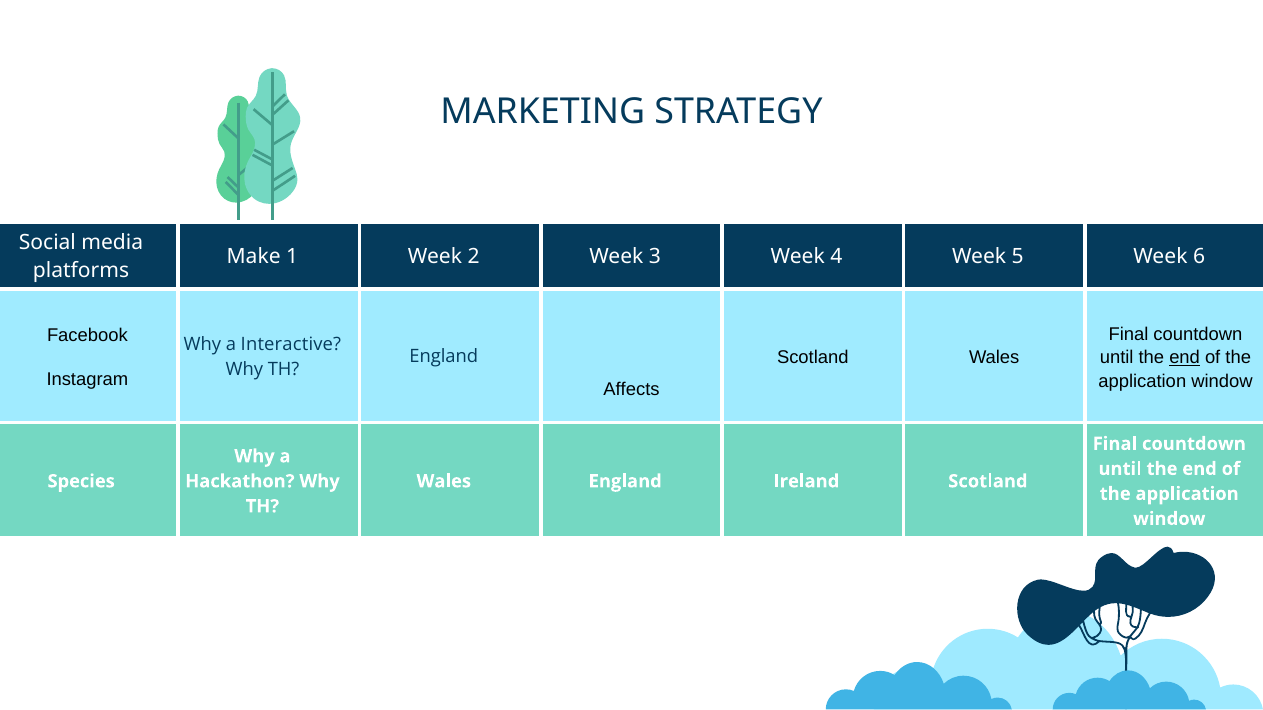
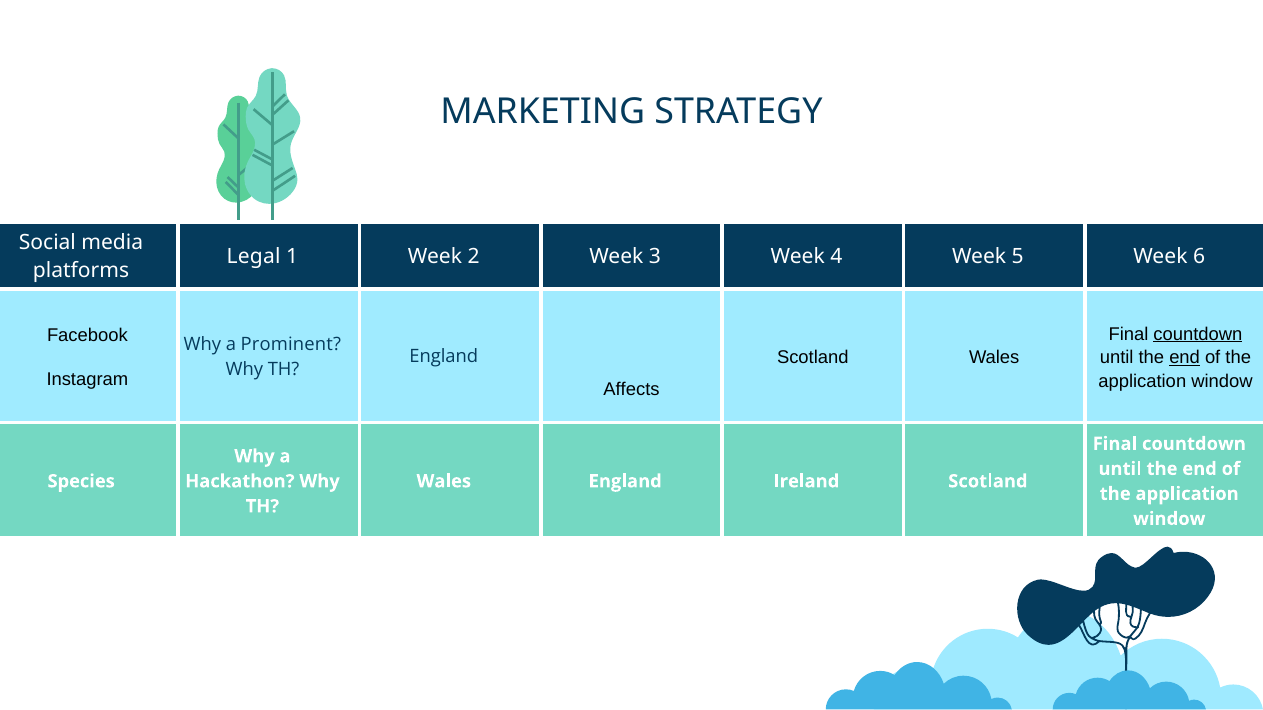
Make: Make -> Legal
countdown at (1198, 334) underline: none -> present
Interactive: Interactive -> Prominent
